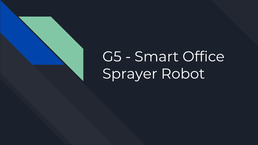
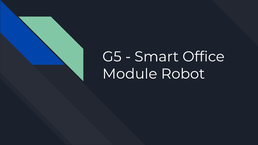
Sprayer: Sprayer -> Module
